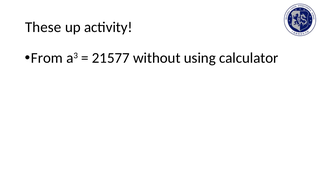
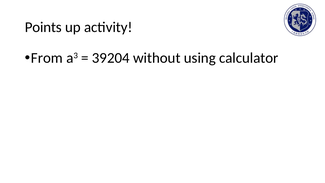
These: These -> Points
21577: 21577 -> 39204
